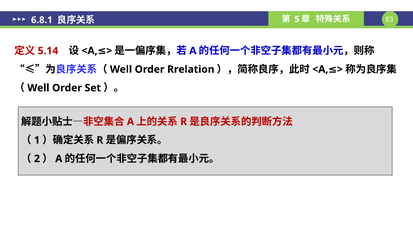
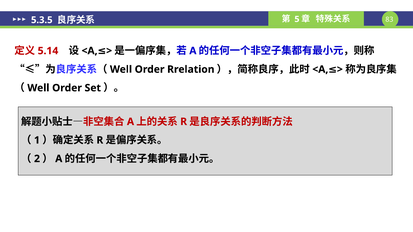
6.8.1: 6.8.1 -> 5.3.5
